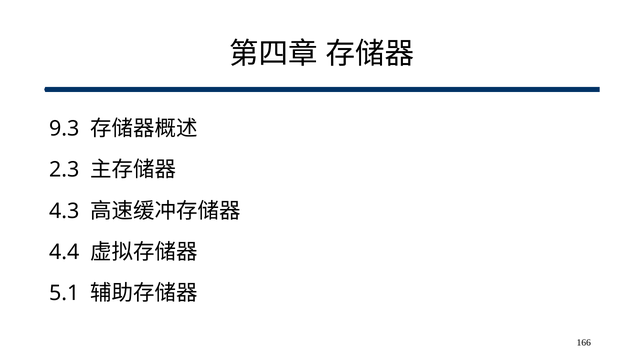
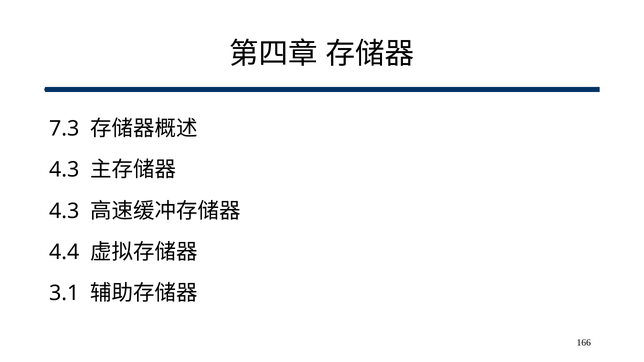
9.3: 9.3 -> 7.3
2.3 at (64, 170): 2.3 -> 4.3
5.1: 5.1 -> 3.1
